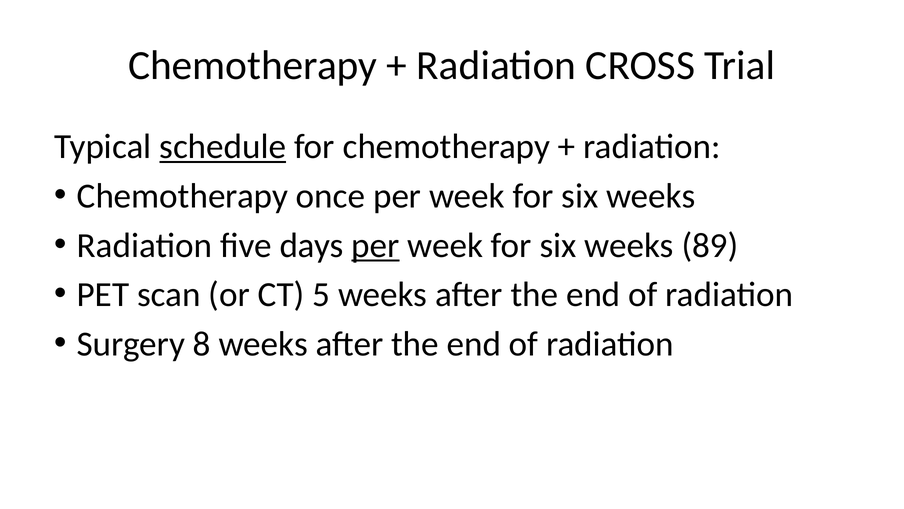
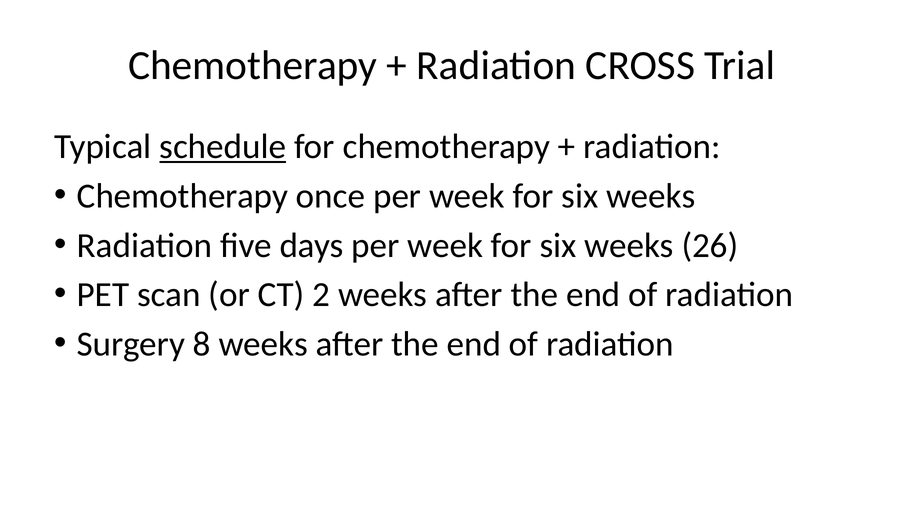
per at (375, 245) underline: present -> none
89: 89 -> 26
5: 5 -> 2
